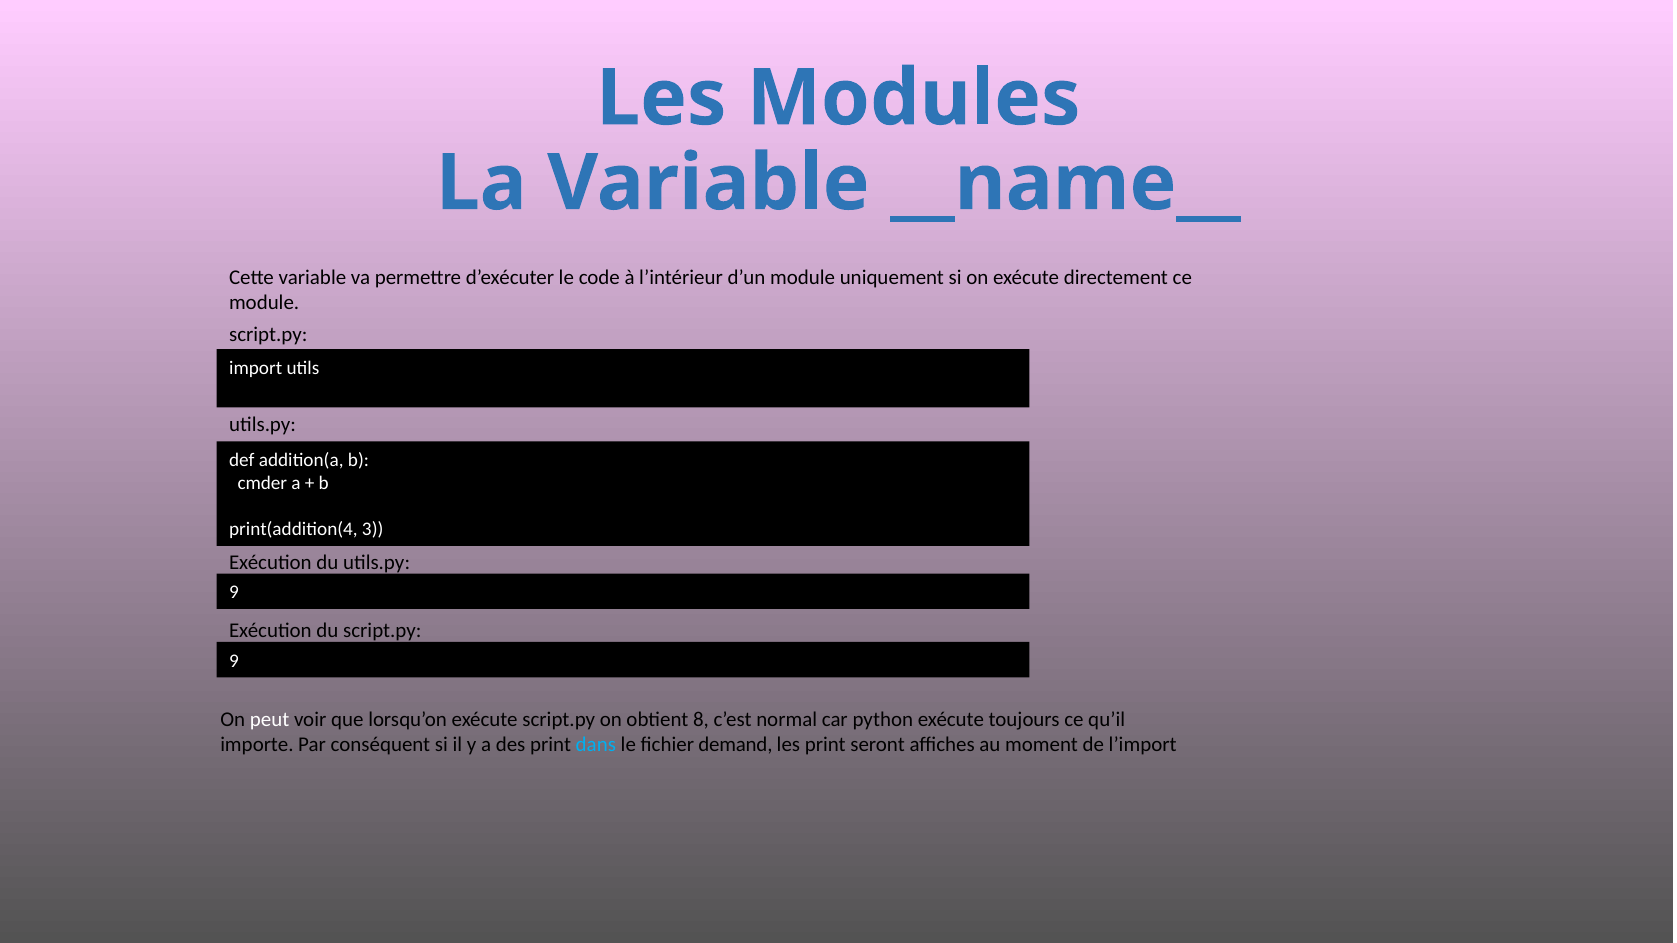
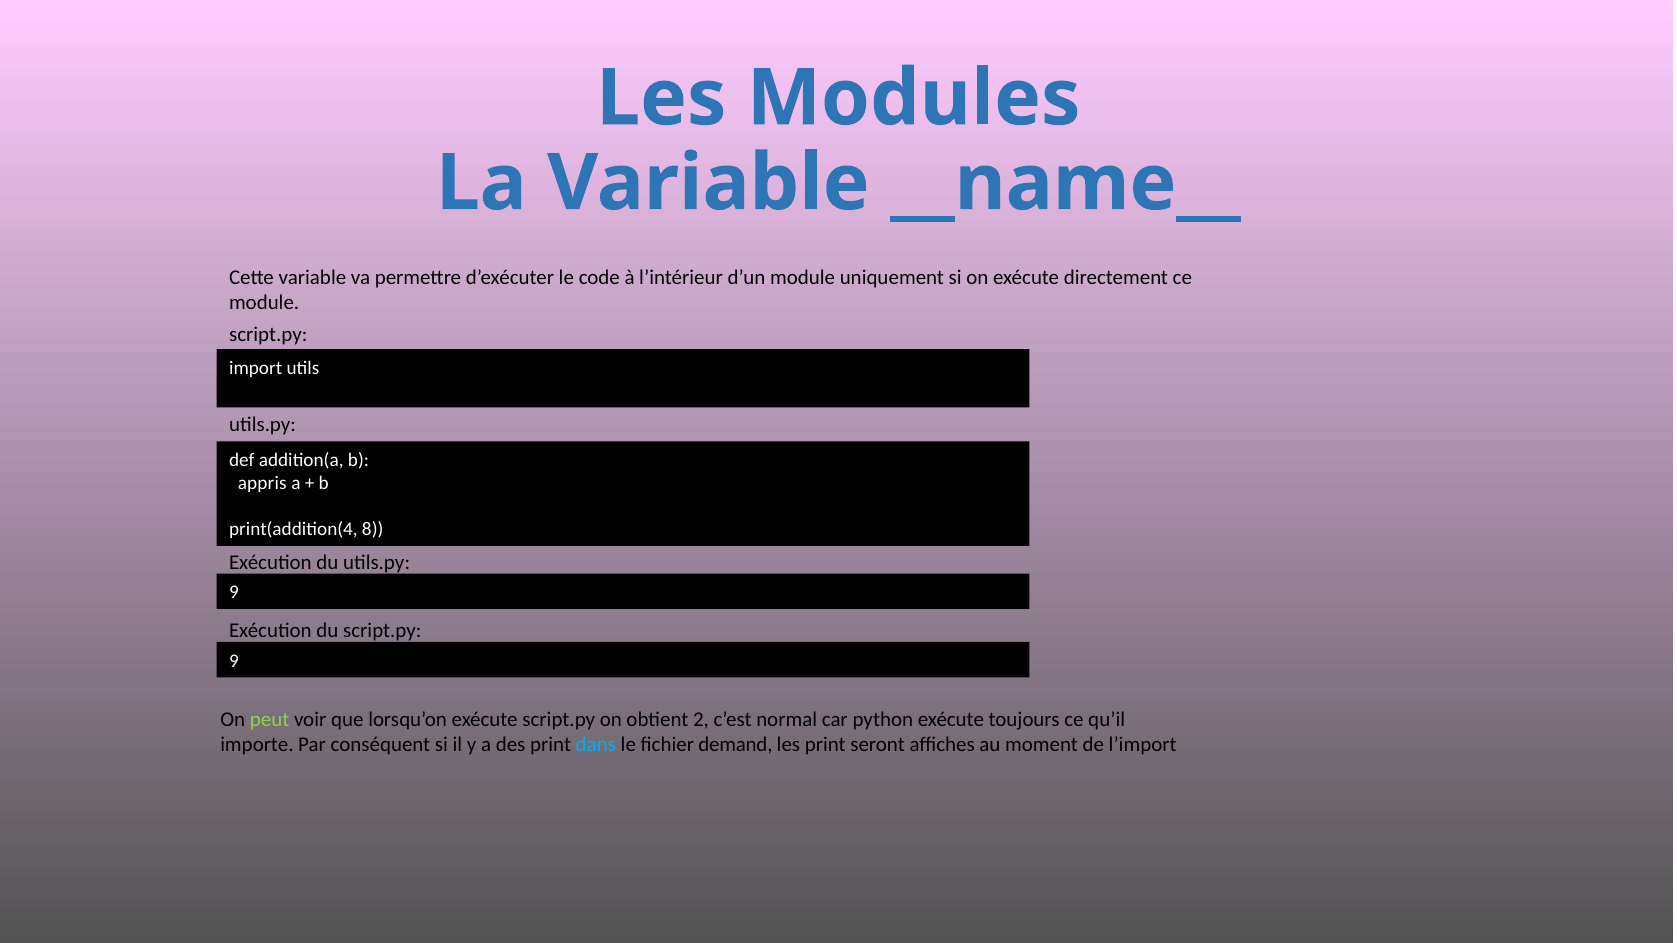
cmder: cmder -> appris
3: 3 -> 8
peut colour: white -> light green
8: 8 -> 2
